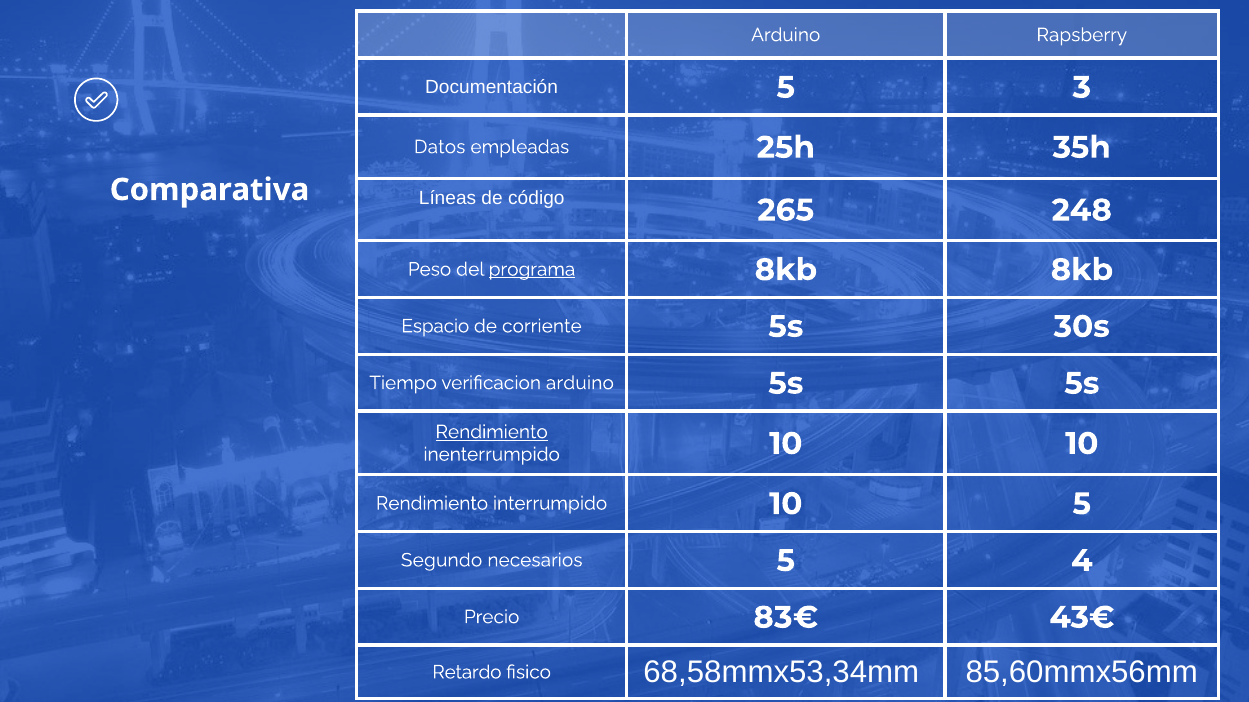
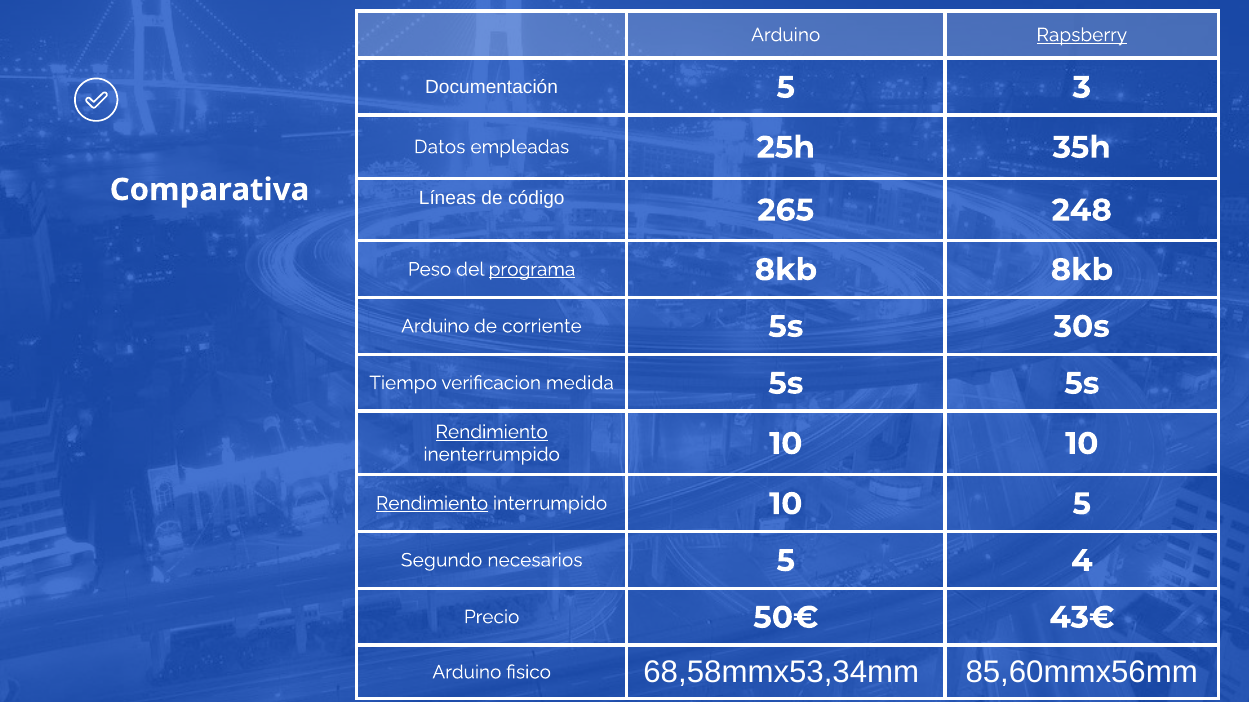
Rapsberry underline: none -> present
Espacio at (435, 326): Espacio -> Arduino
verificacion arduino: arduino -> medida
Rendimiento at (432, 504) underline: none -> present
83€: 83€ -> 50€
Retardo at (467, 673): Retardo -> Arduino
